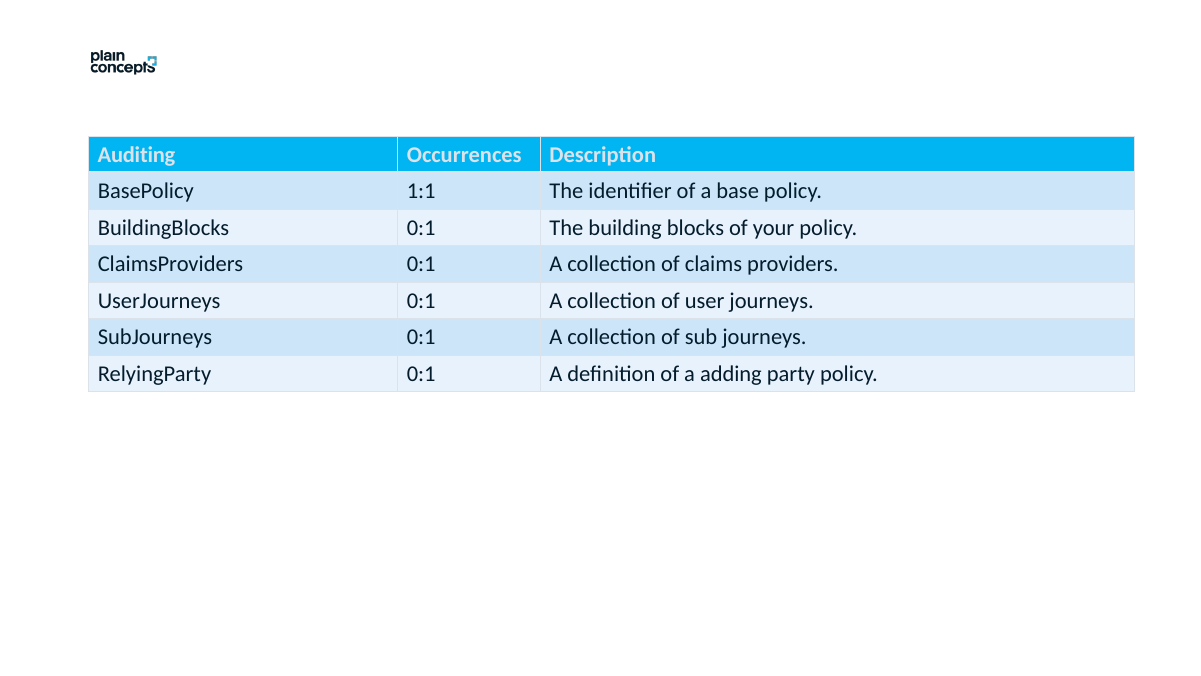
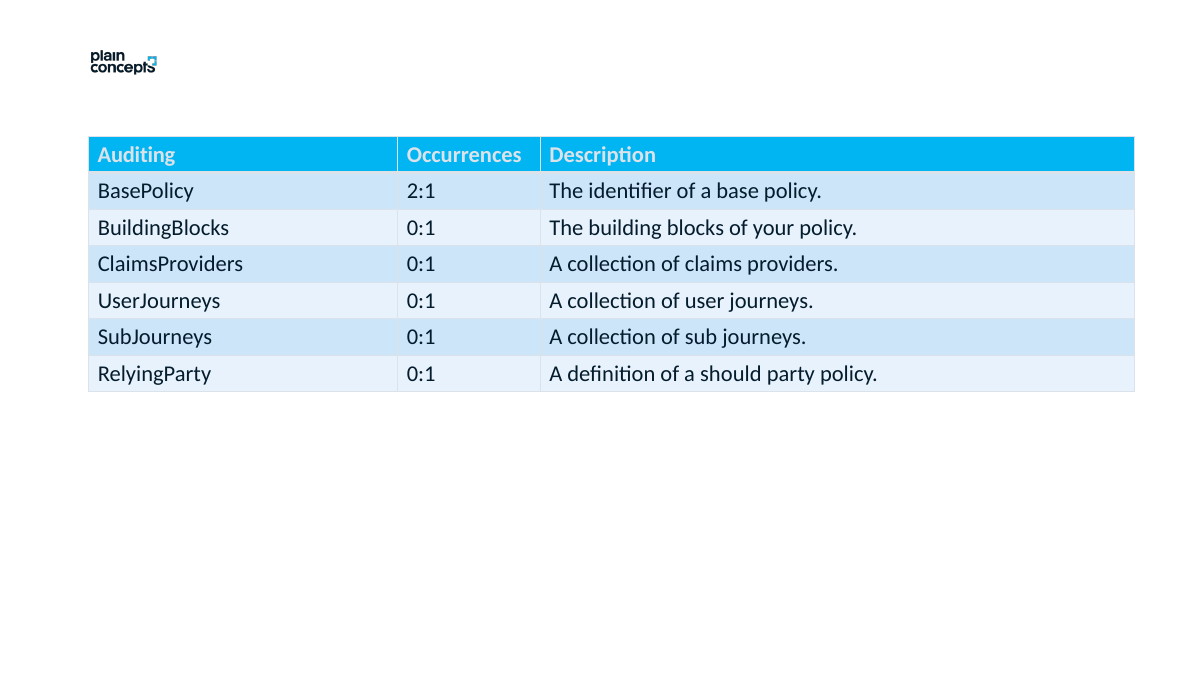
1:1: 1:1 -> 2:1
adding: adding -> should
